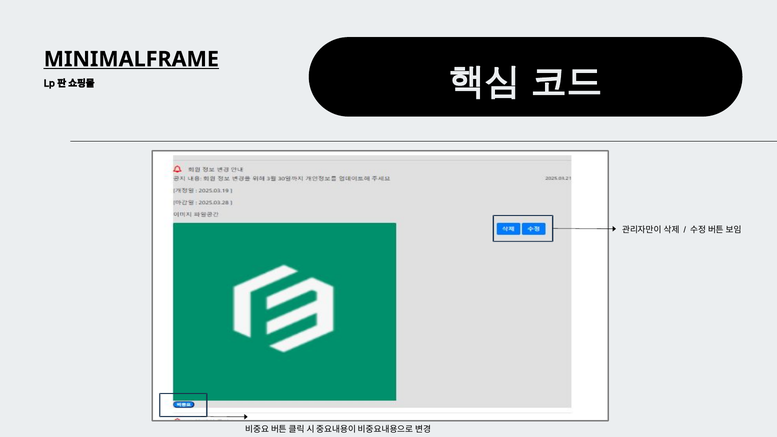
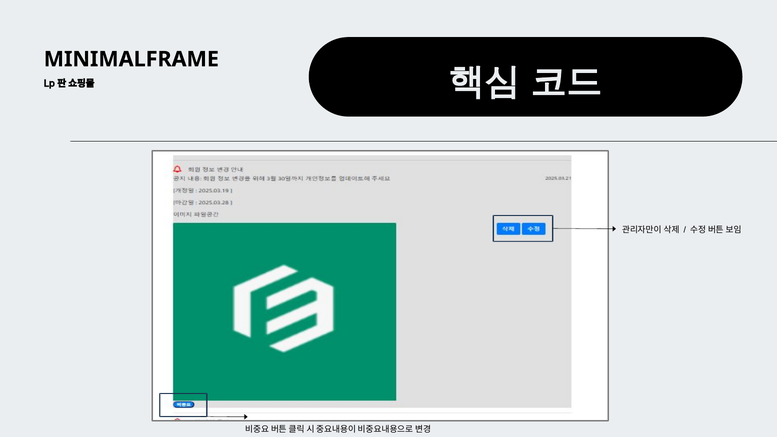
MINIMALFRAME underline: present -> none
